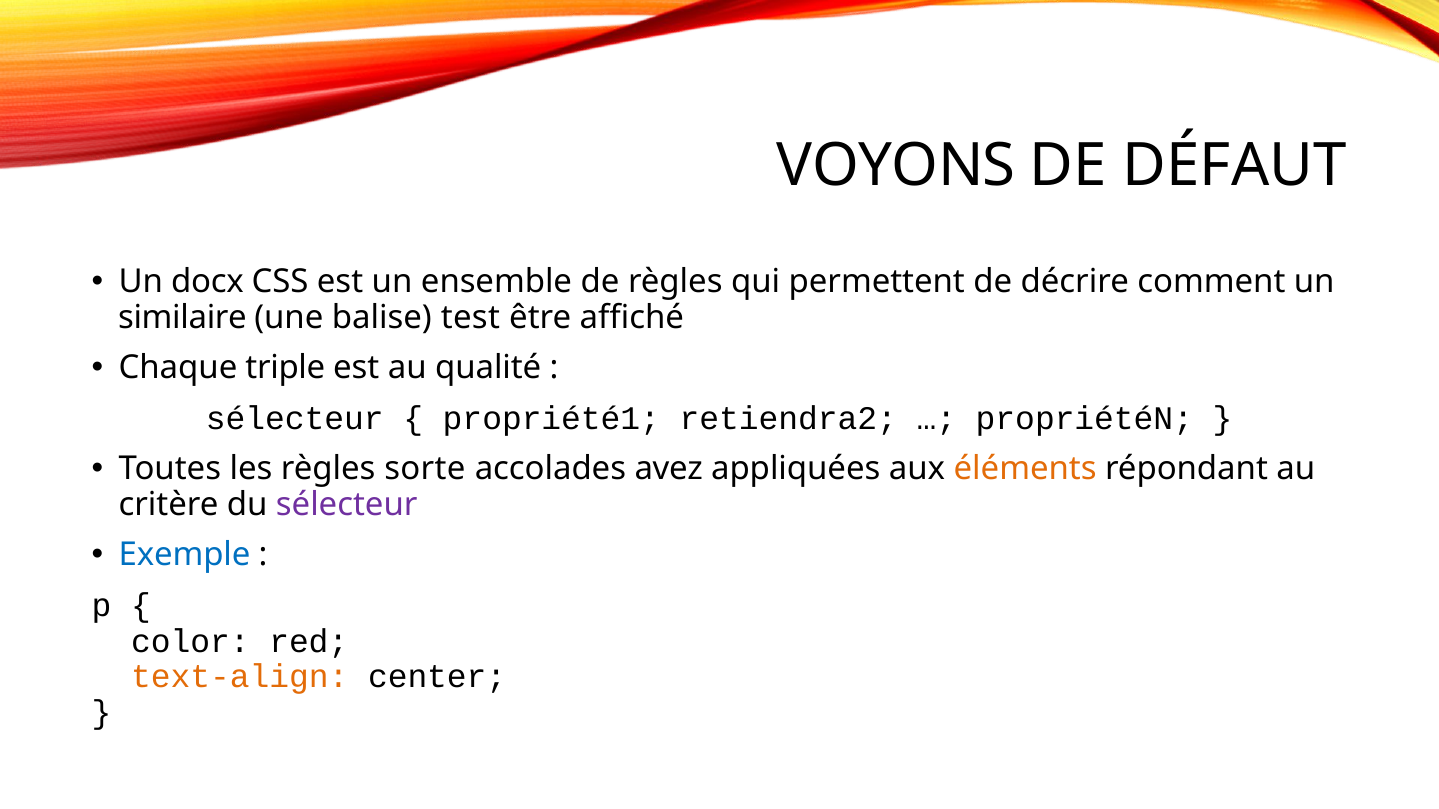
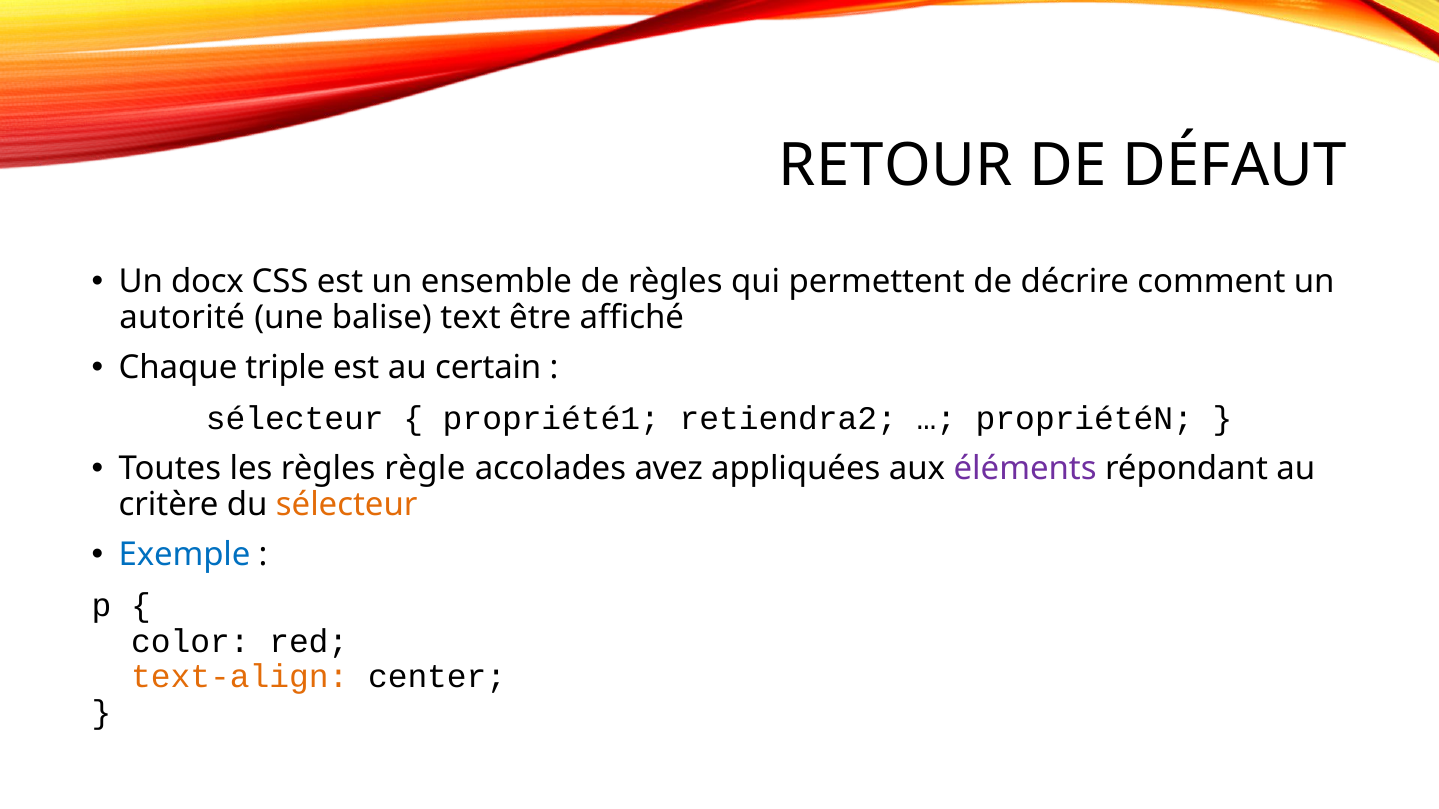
VOYONS: VOYONS -> RETOUR
similaire: similaire -> autorité
test: test -> text
qualité: qualité -> certain
sorte: sorte -> règle
éléments colour: orange -> purple
sélecteur at (347, 505) colour: purple -> orange
